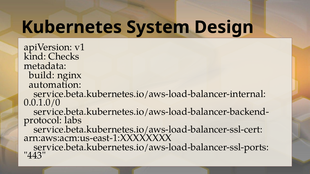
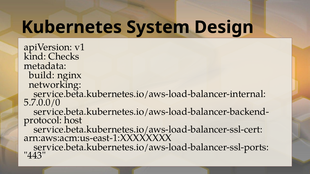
automation: automation -> networking
0.0.1.0/0: 0.0.1.0/0 -> 5.7.0.0/0
labs: labs -> host
